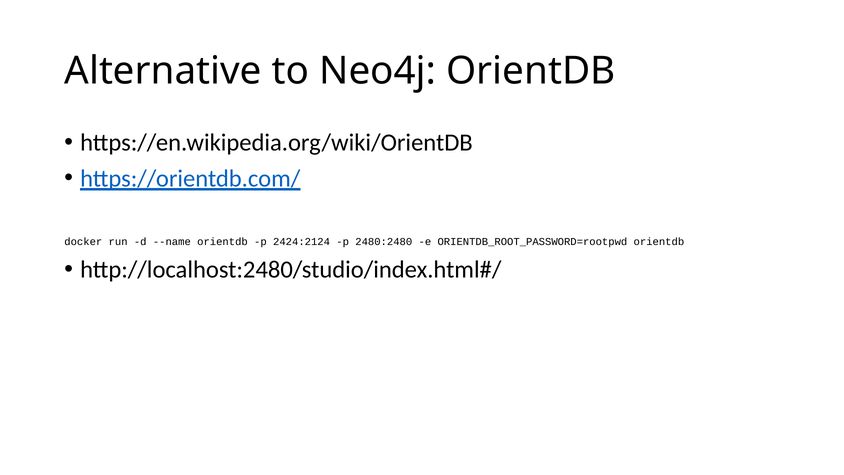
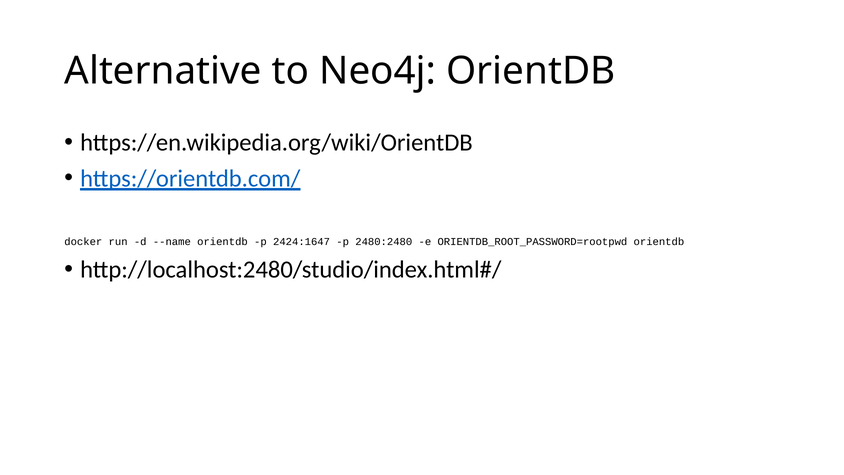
2424:2124: 2424:2124 -> 2424:1647
